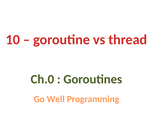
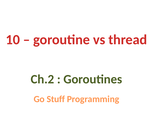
Ch.0: Ch.0 -> Ch.2
Well: Well -> Stuff
